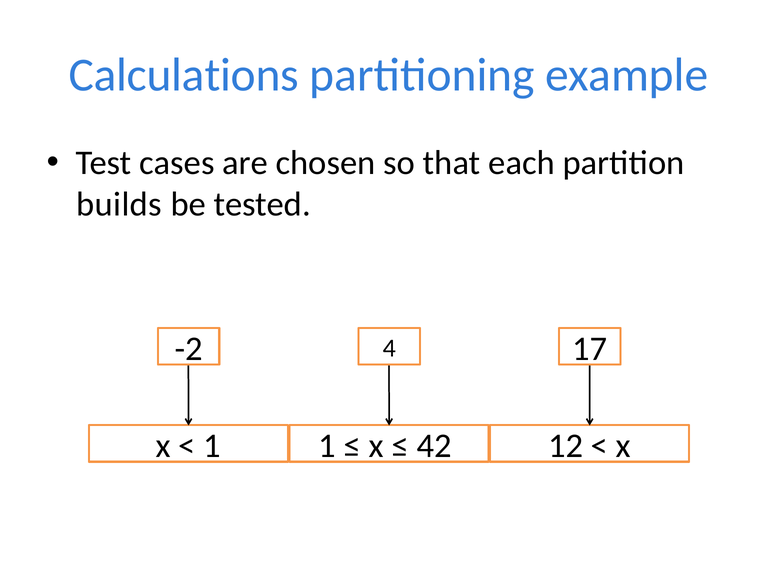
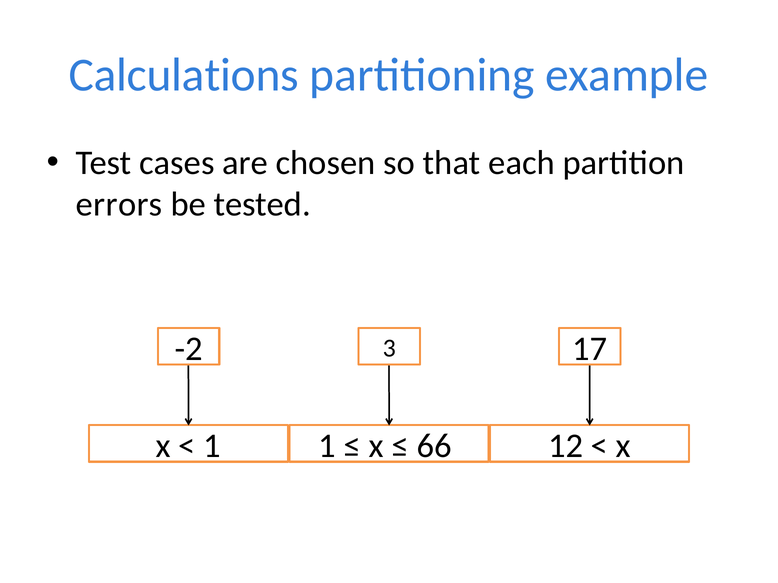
builds: builds -> errors
4: 4 -> 3
42: 42 -> 66
